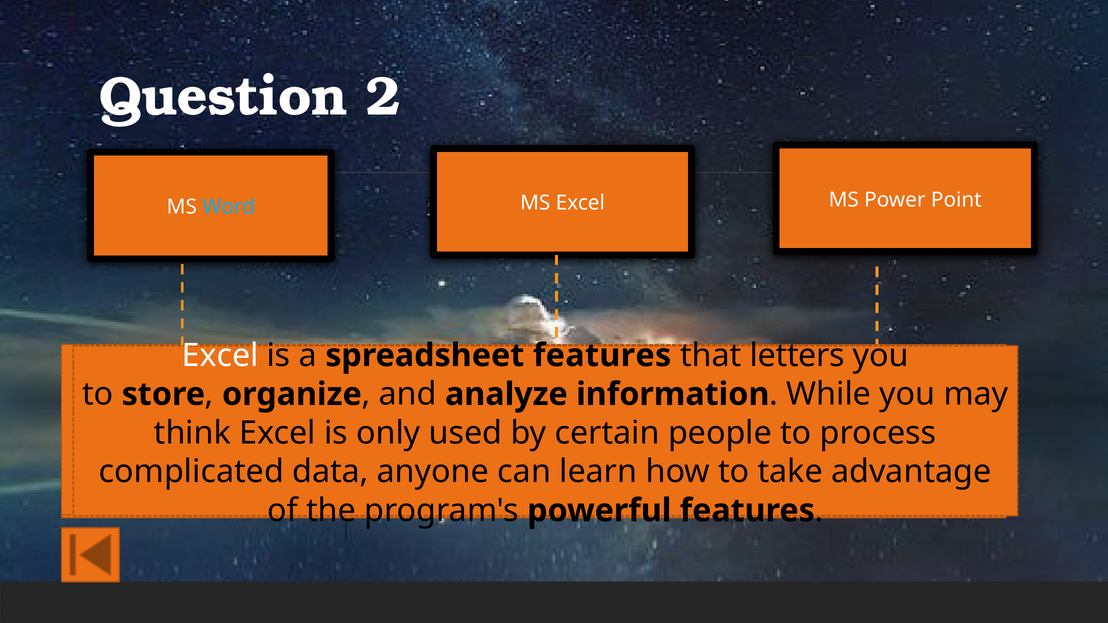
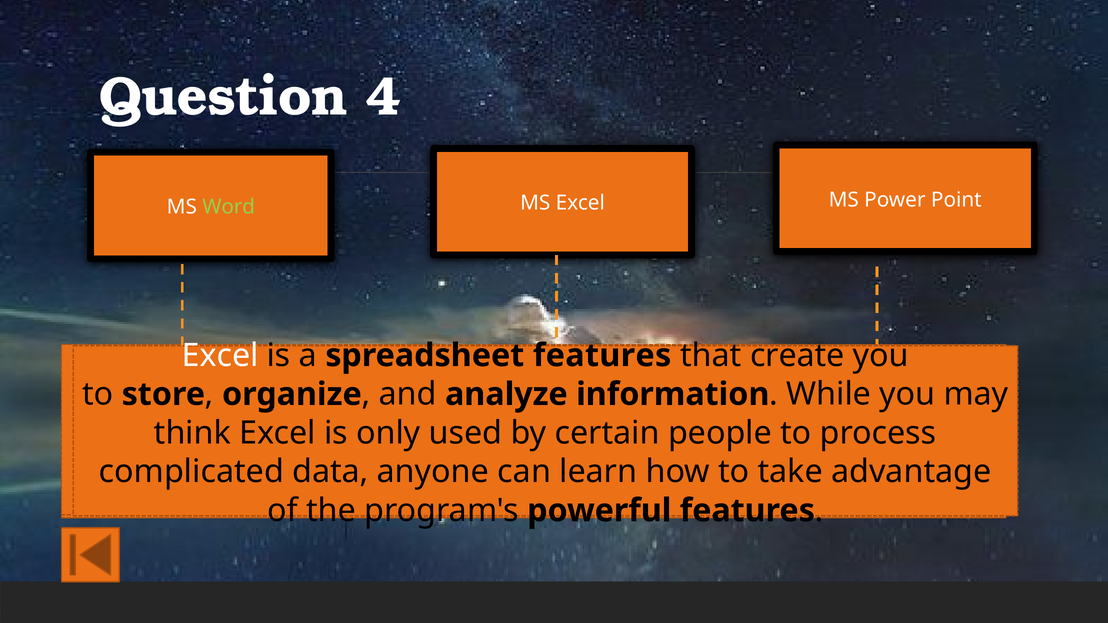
2: 2 -> 4
Word at (229, 207) colour: light blue -> light green
that letters: letters -> create
